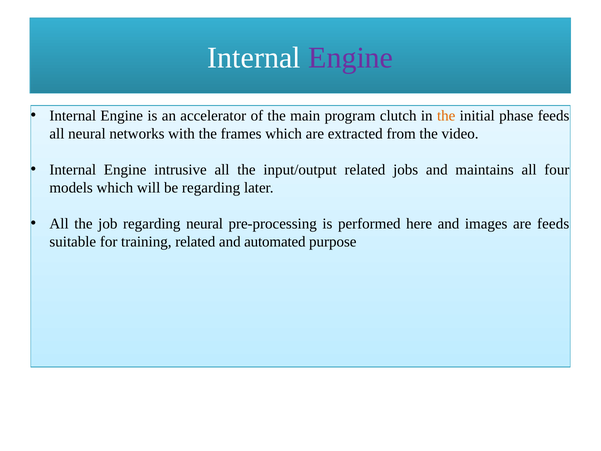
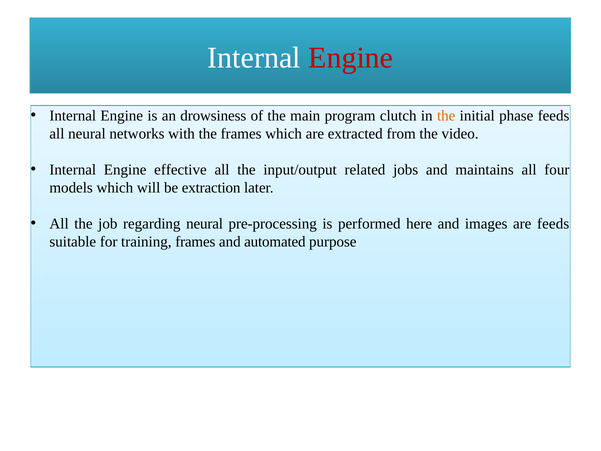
Engine at (351, 58) colour: purple -> red
accelerator: accelerator -> drowsiness
intrusive: intrusive -> effective
be regarding: regarding -> extraction
training related: related -> frames
